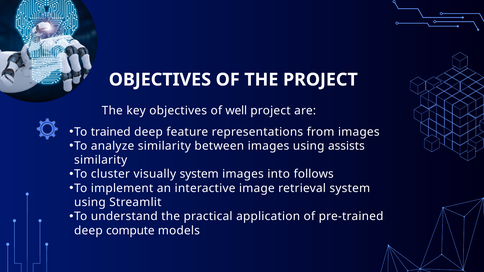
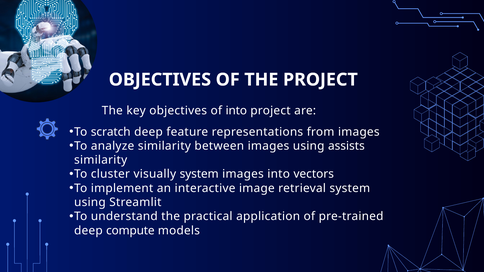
of well: well -> into
trained: trained -> scratch
follows: follows -> vectors
